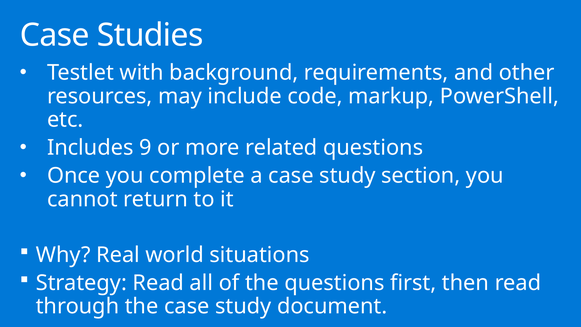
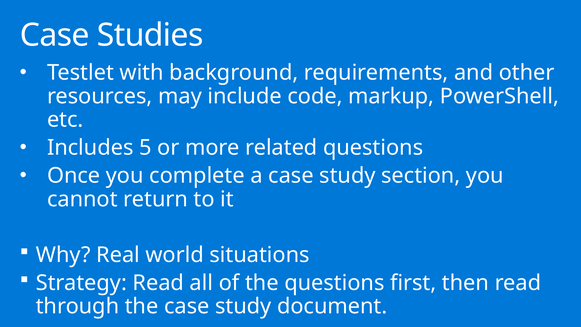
9: 9 -> 5
